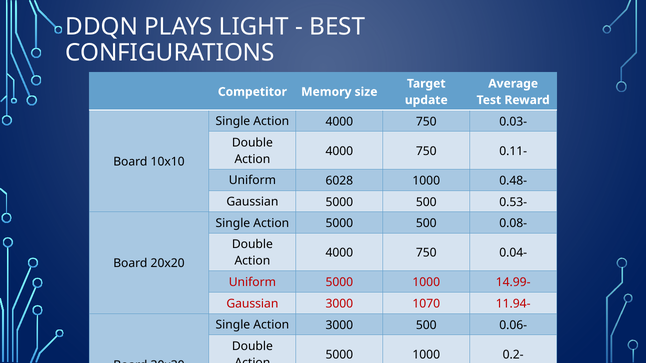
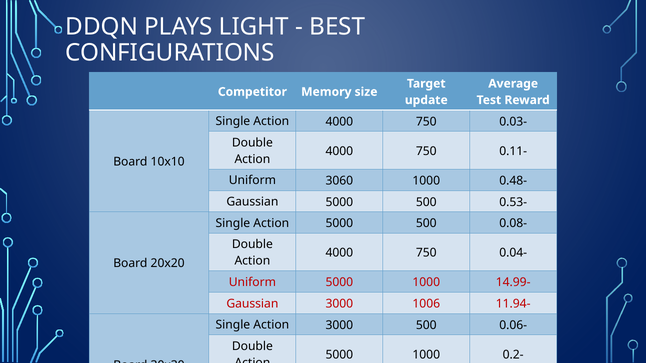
6028: 6028 -> 3060
1070: 1070 -> 1006
